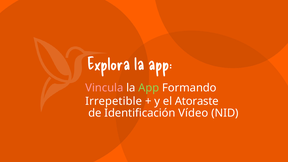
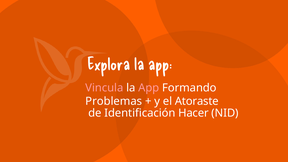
App at (149, 88) colour: light green -> pink
Irrepetible: Irrepetible -> Problemas
Vídeo: Vídeo -> Hacer
